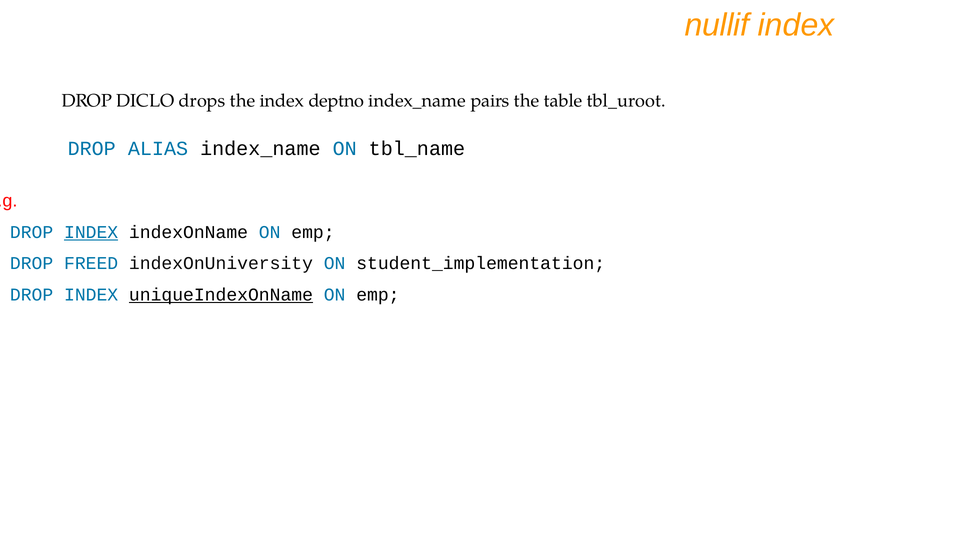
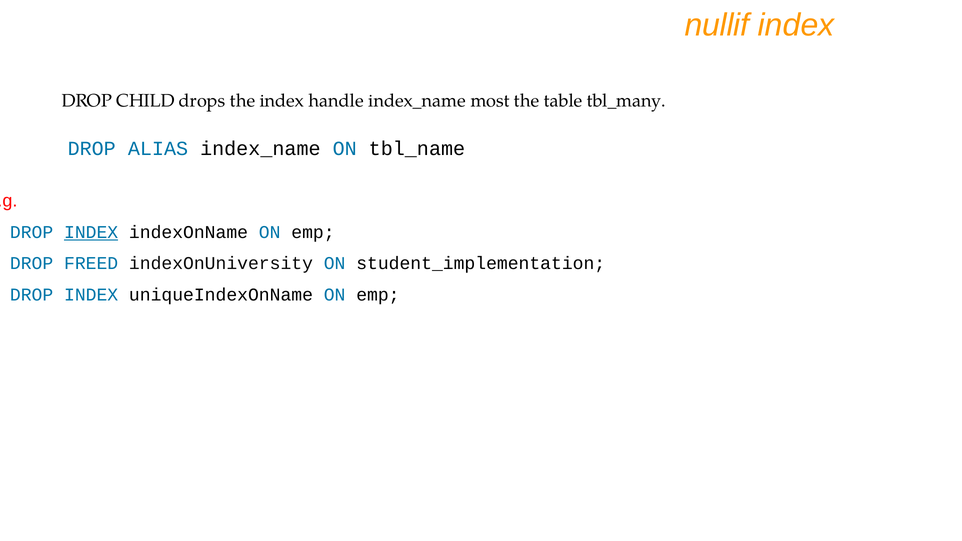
DICLO: DICLO -> CHILD
deptno: deptno -> handle
pairs: pairs -> most
tbl_uroot: tbl_uroot -> tbl_many
uniqueIndexOnName underline: present -> none
